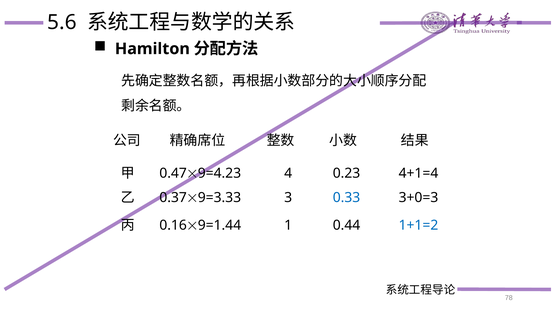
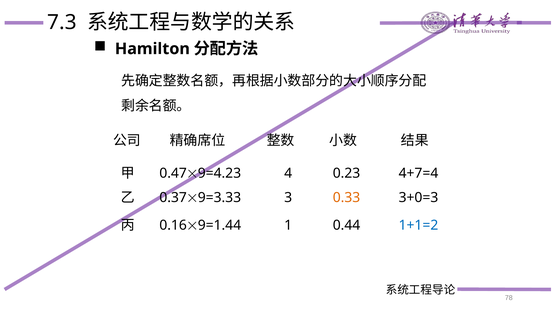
5.6: 5.6 -> 7.3
4+1=4: 4+1=4 -> 4+7=4
0.33 colour: blue -> orange
